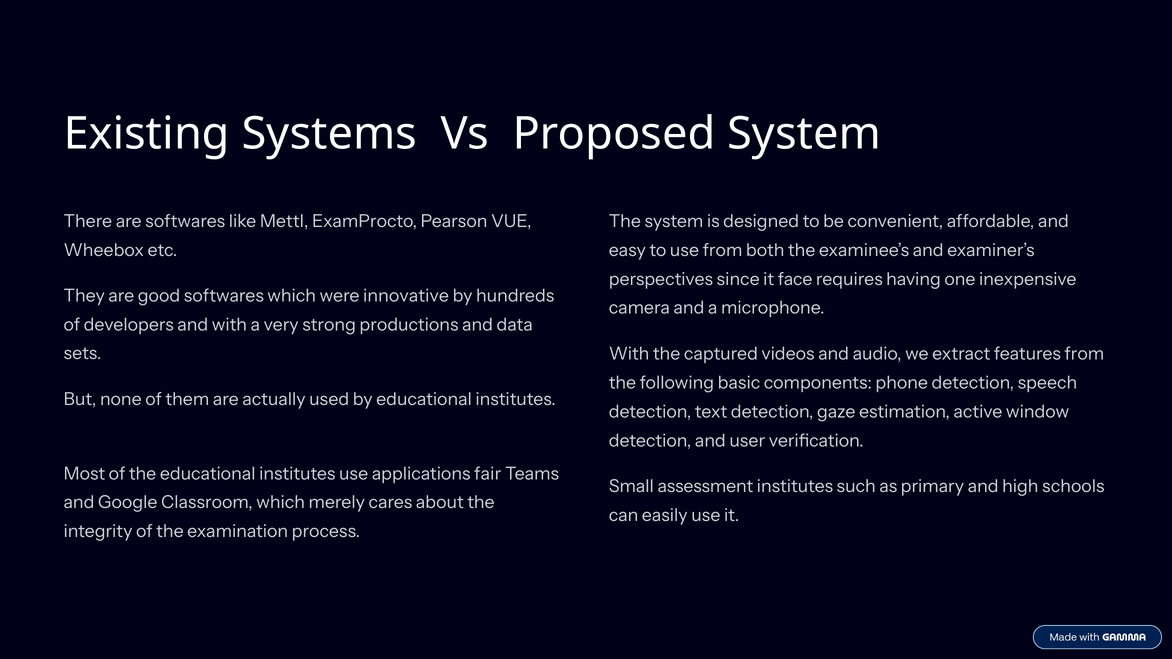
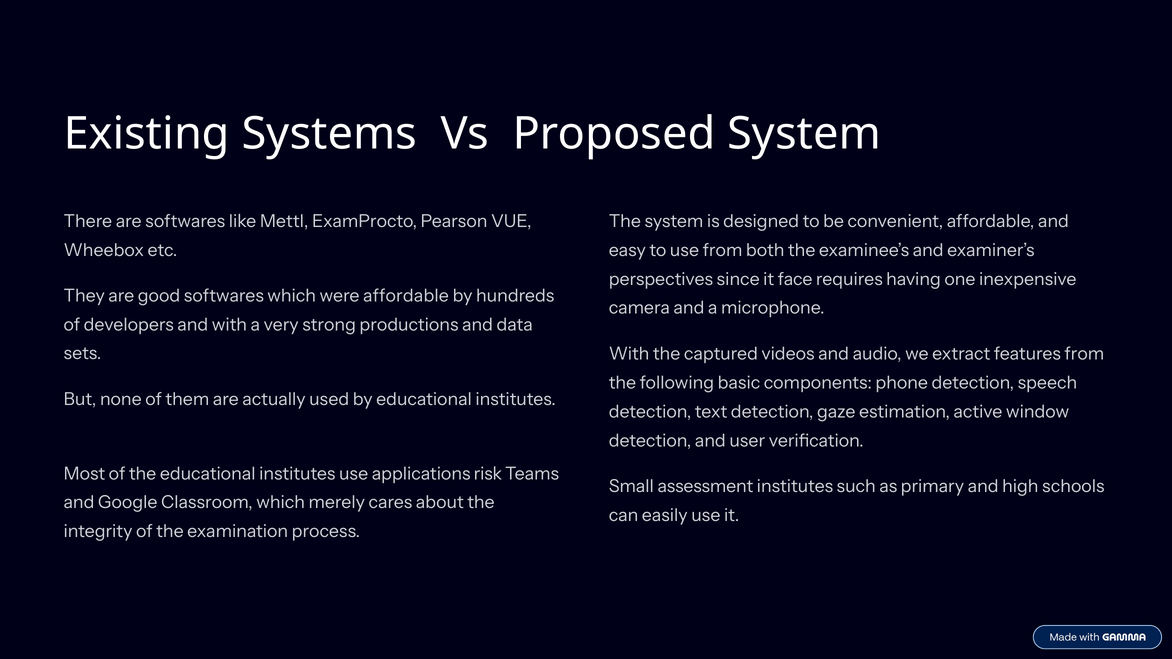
were innovative: innovative -> affordable
fair: fair -> risk
